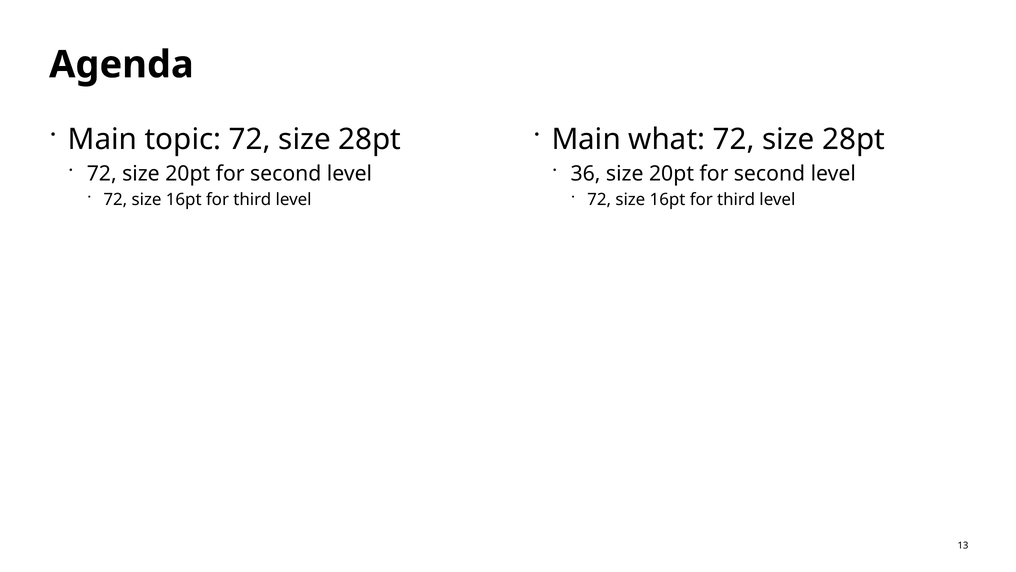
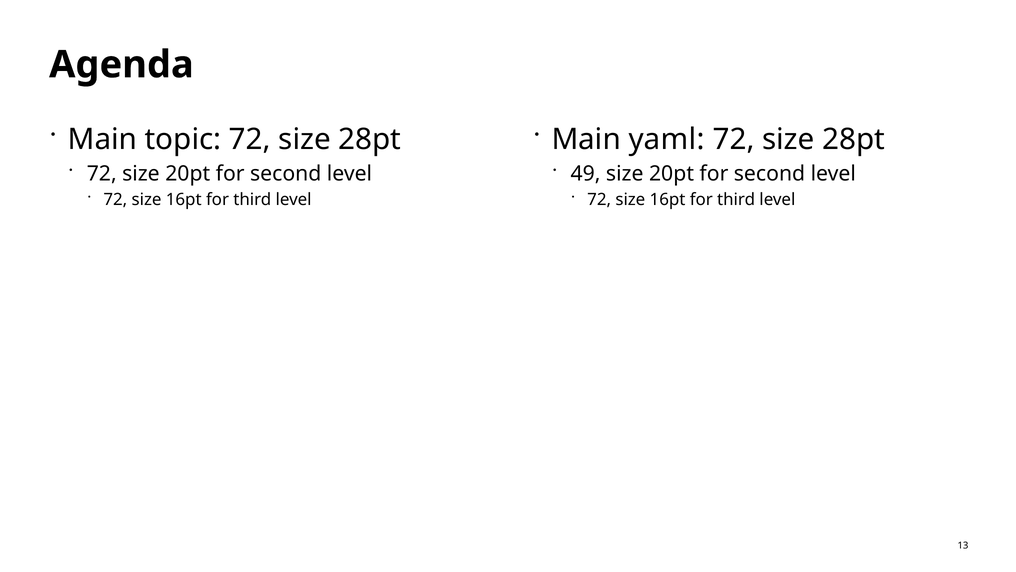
what: what -> yaml
36: 36 -> 49
